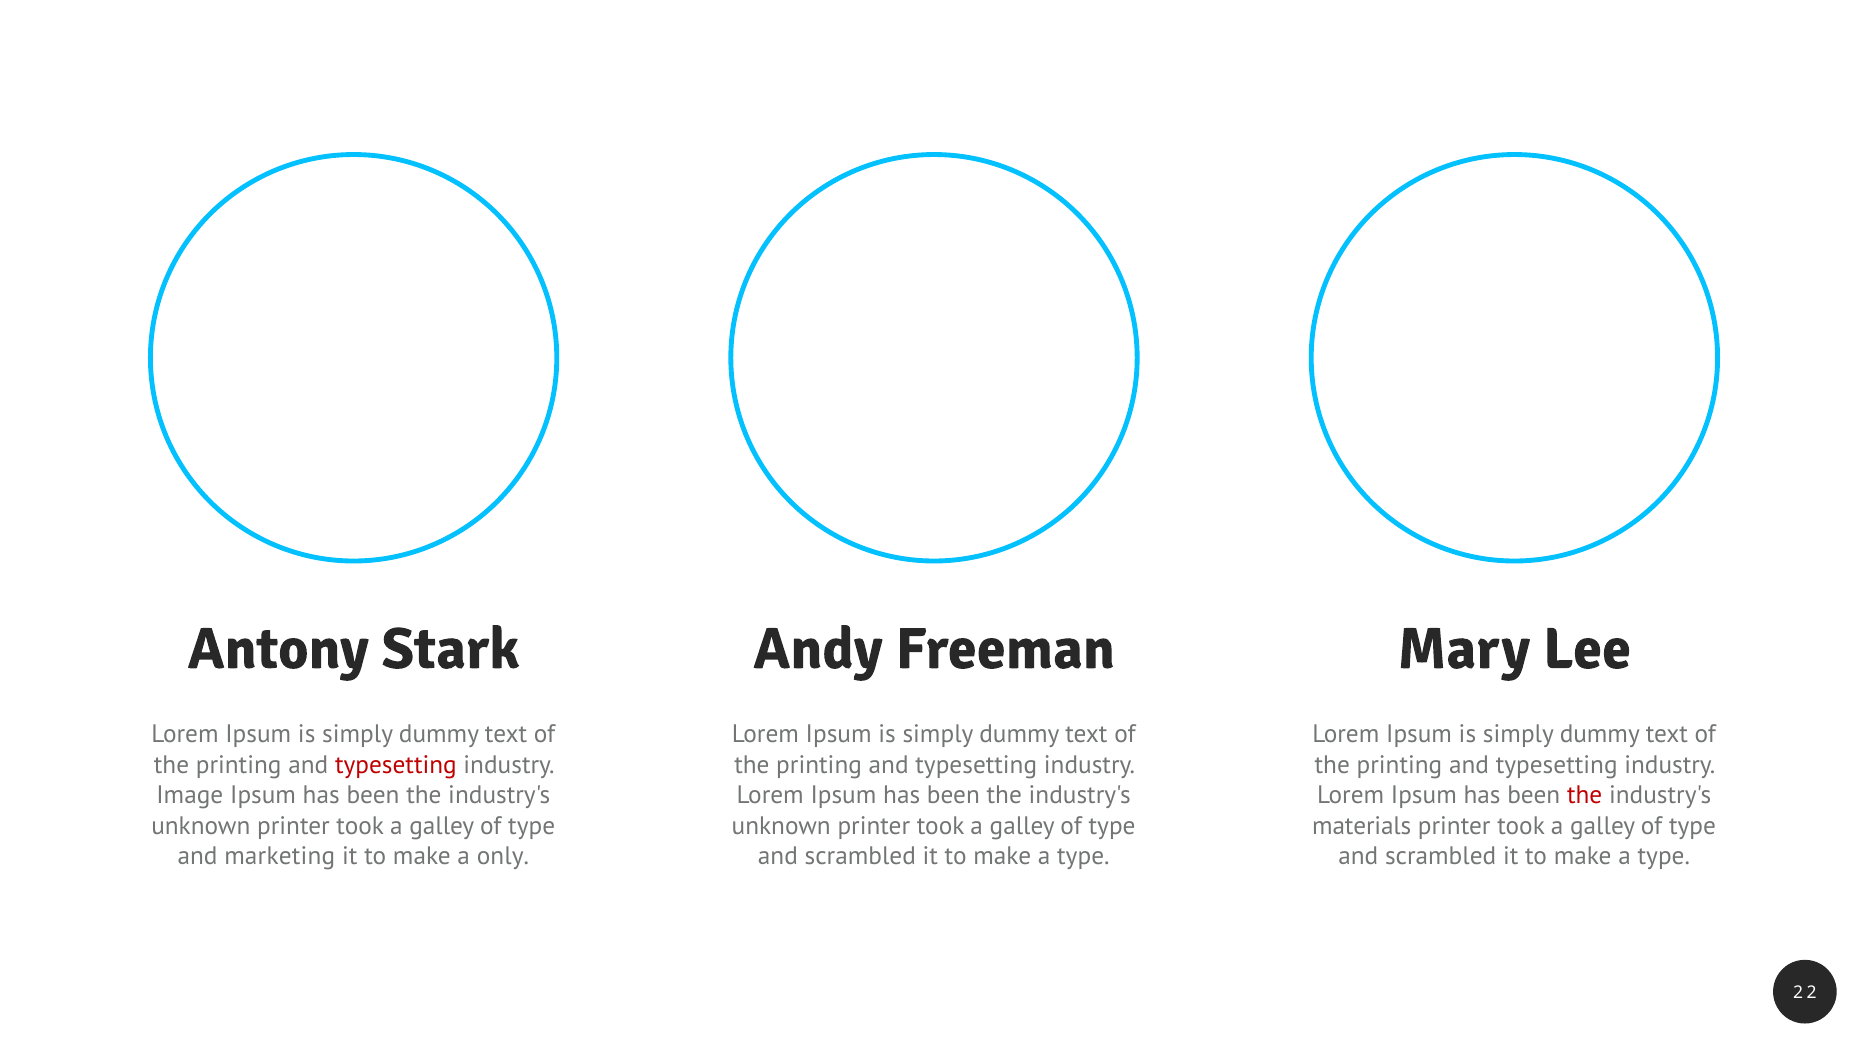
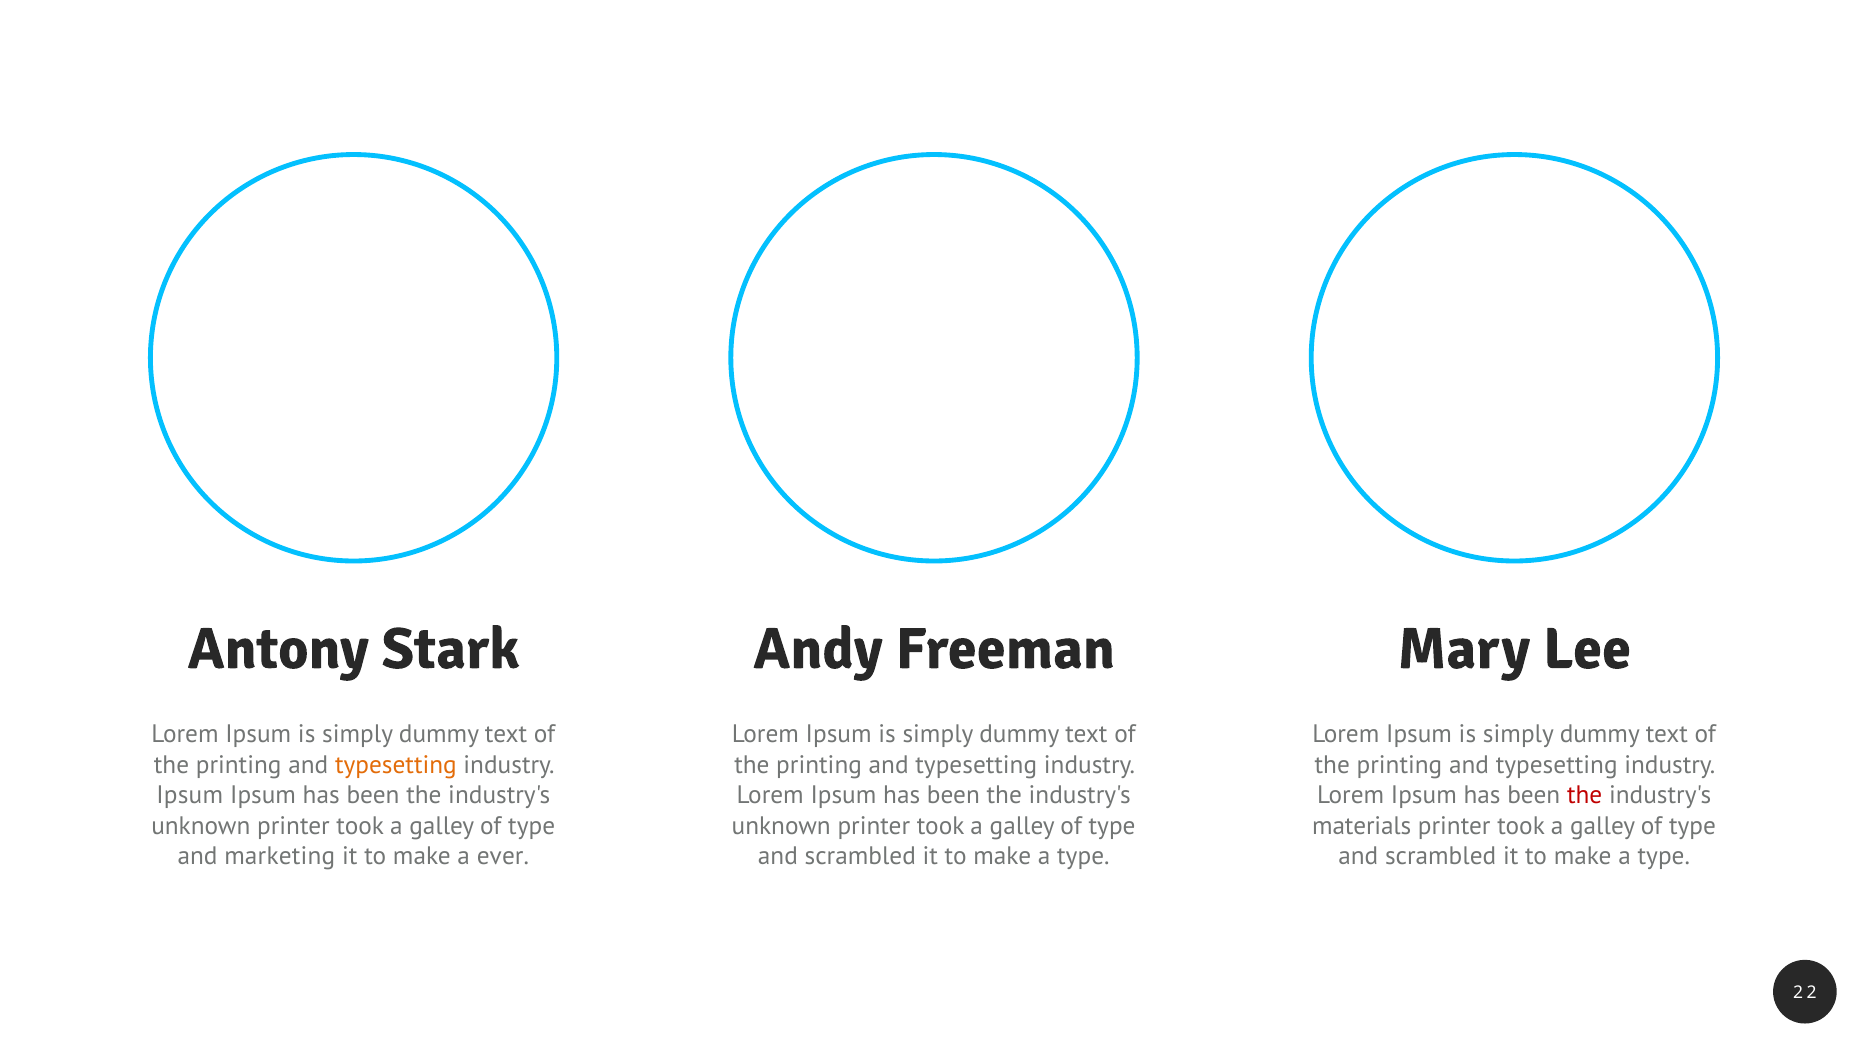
typesetting at (396, 765) colour: red -> orange
Image at (190, 795): Image -> Ipsum
only: only -> ever
